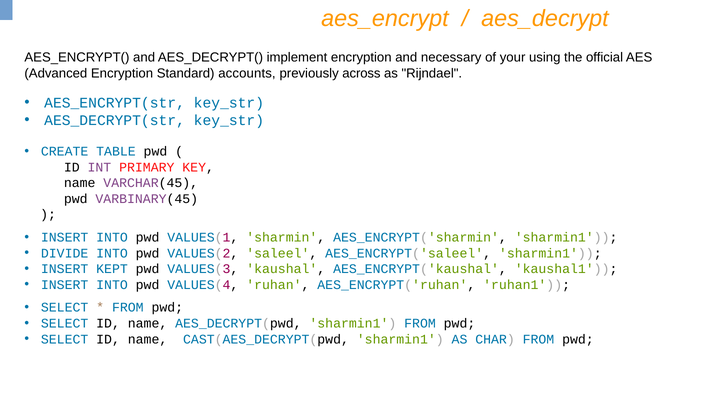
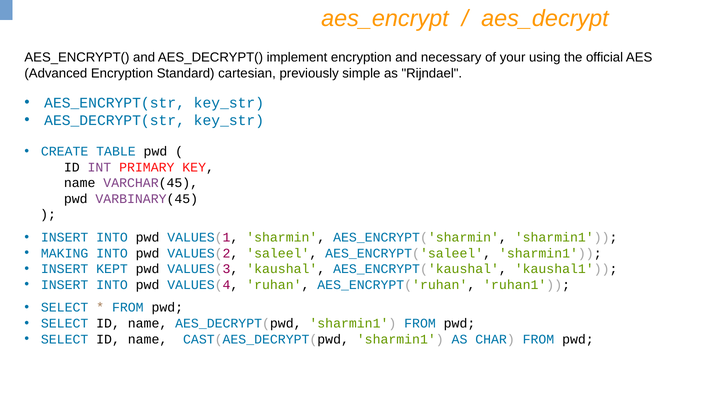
accounts: accounts -> cartesian
across: across -> simple
DIVIDE: DIVIDE -> MAKING
